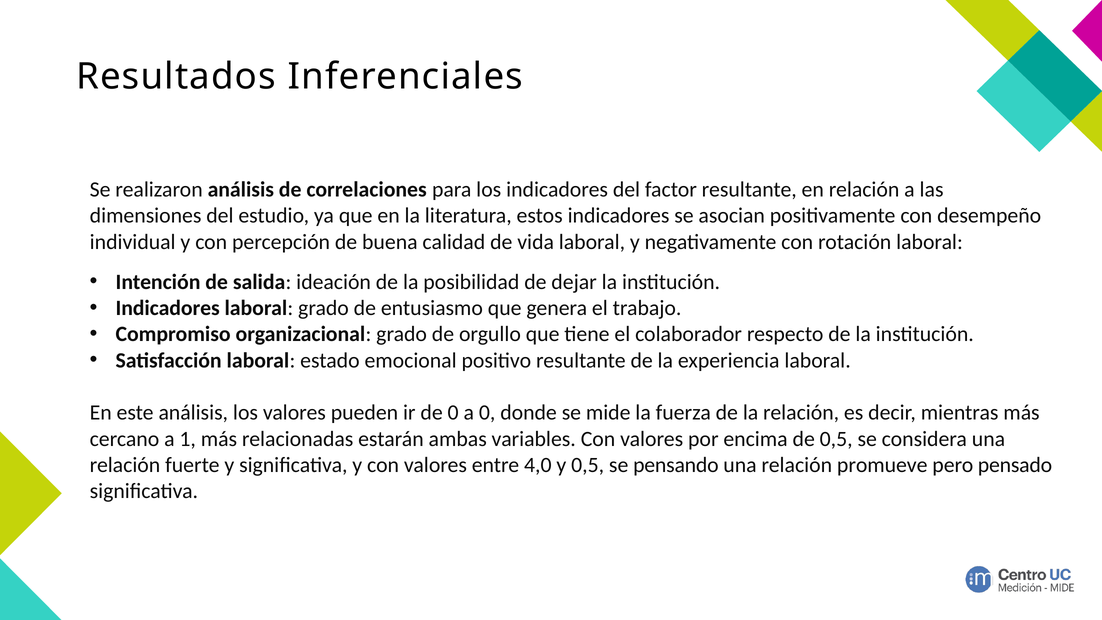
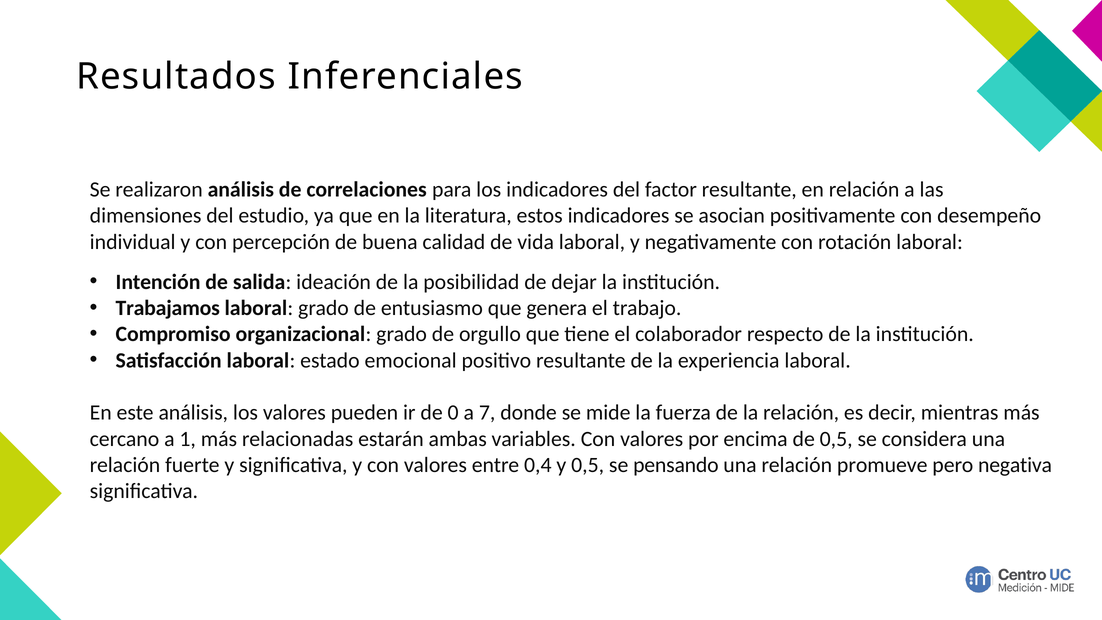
Indicadores at (168, 308): Indicadores -> Trabajamos
a 0: 0 -> 7
4,0: 4,0 -> 0,4
pensado: pensado -> negativa
